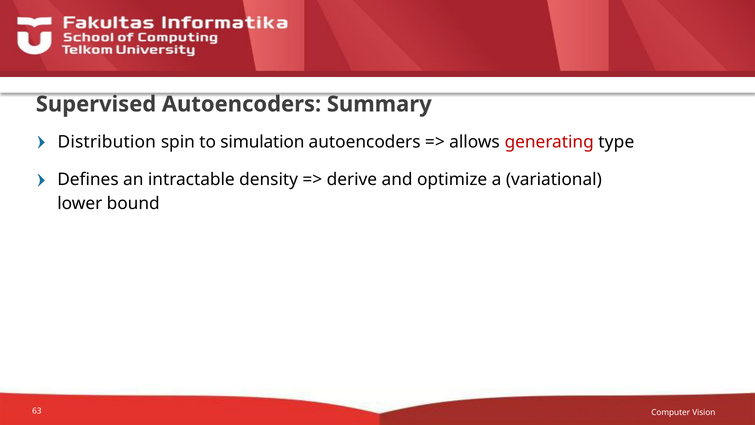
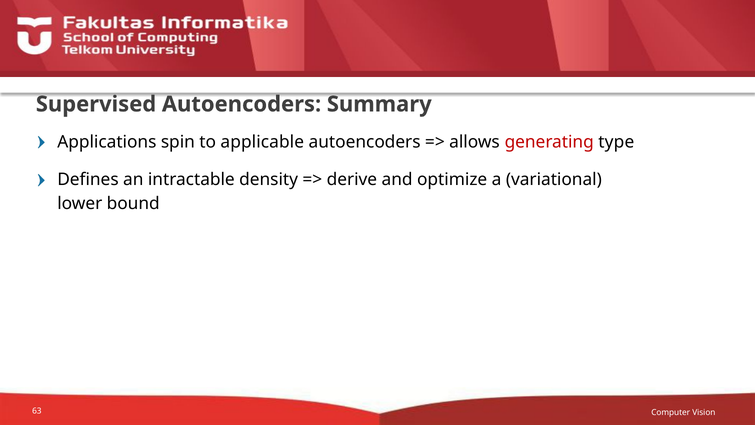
Distribution: Distribution -> Applications
simulation: simulation -> applicable
